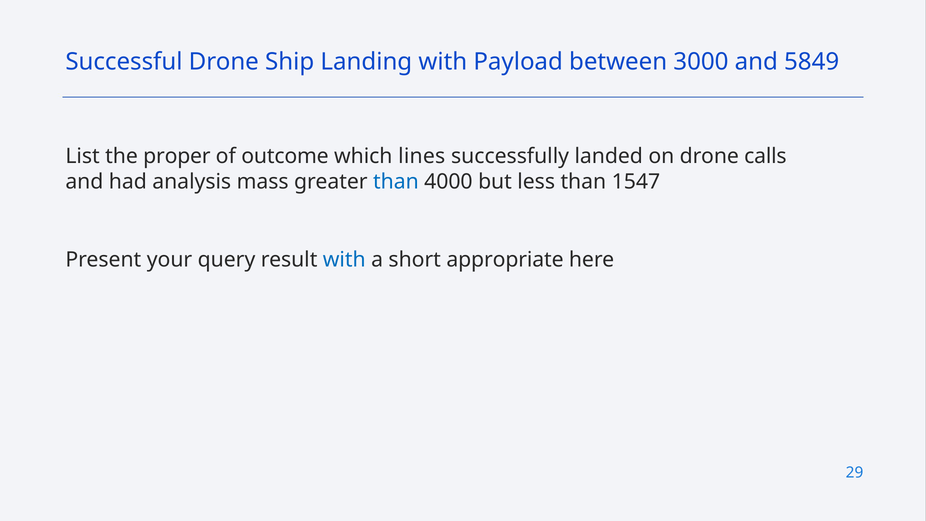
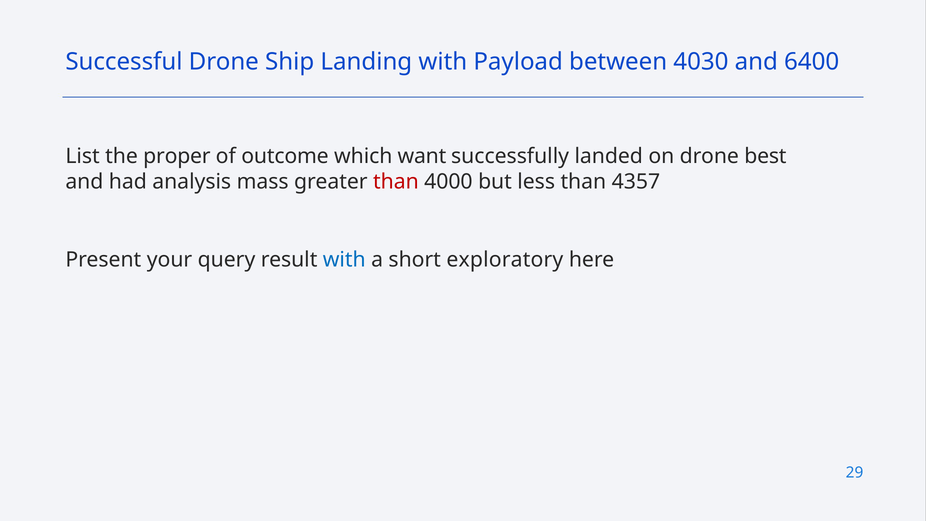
3000: 3000 -> 4030
5849: 5849 -> 6400
lines: lines -> want
calls: calls -> best
than at (396, 182) colour: blue -> red
1547: 1547 -> 4357
appropriate: appropriate -> exploratory
